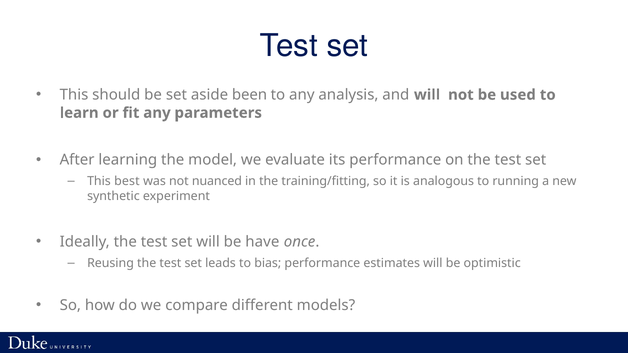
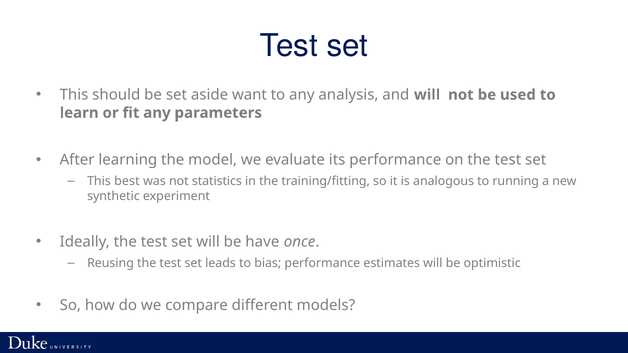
been: been -> want
nuanced: nuanced -> statistics
